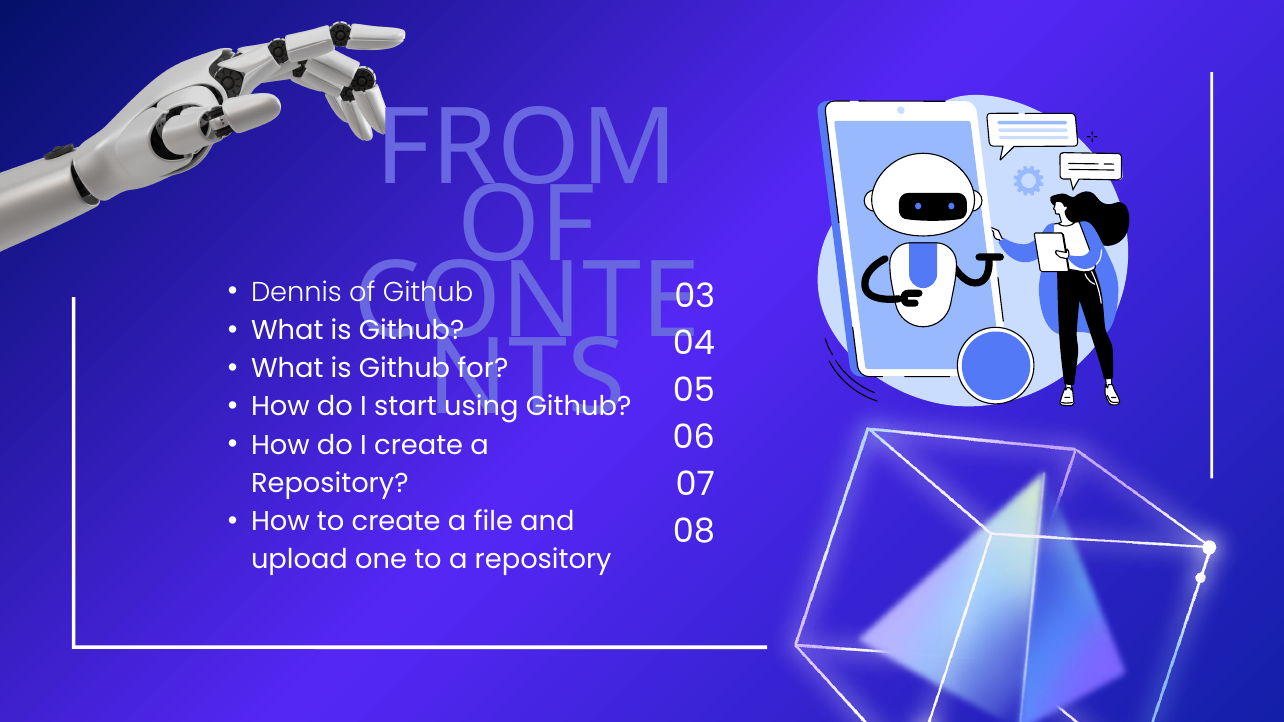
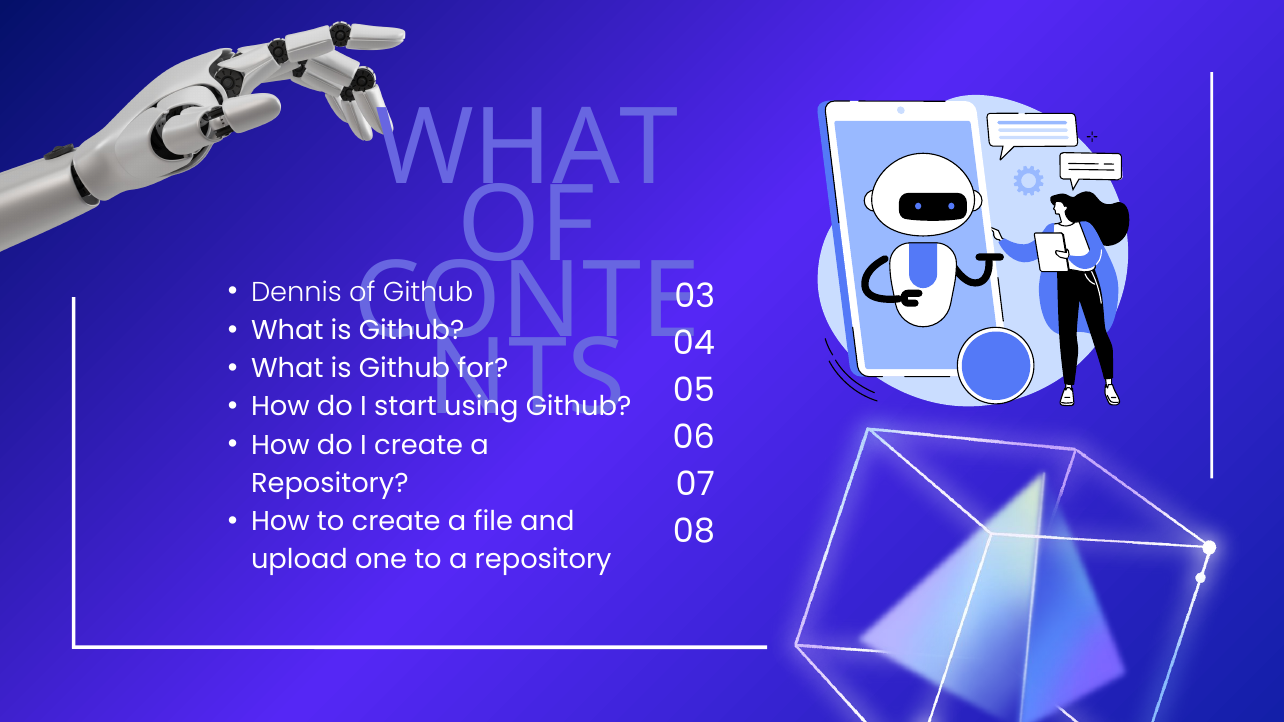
FROM at (527, 149): FROM -> WHAT
